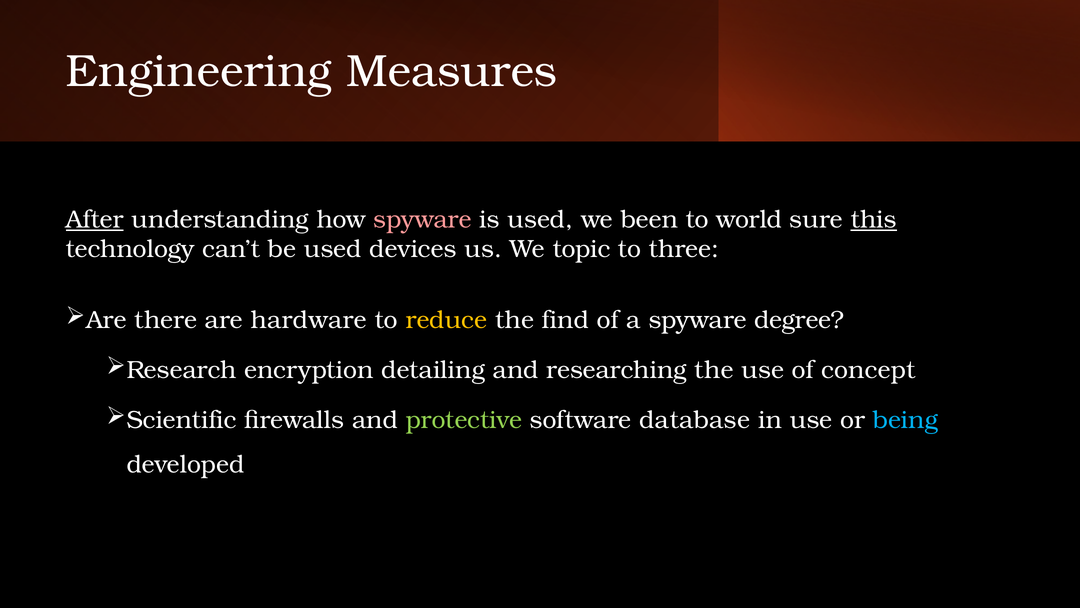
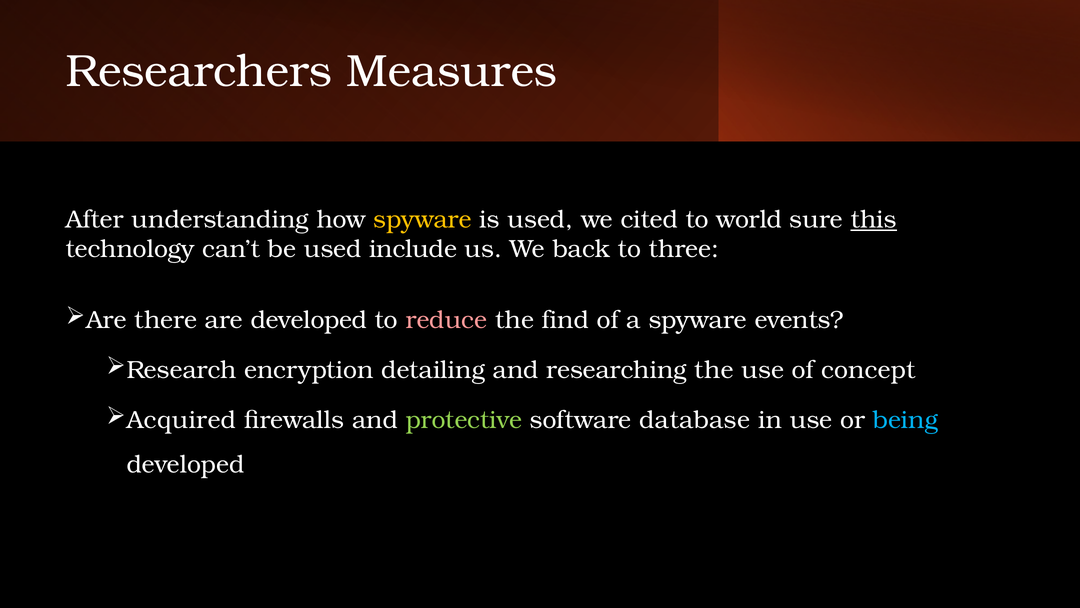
Engineering: Engineering -> Researchers
After underline: present -> none
spyware at (422, 219) colour: pink -> yellow
been: been -> cited
devices: devices -> include
topic: topic -> back
are hardware: hardware -> developed
reduce colour: yellow -> pink
degree: degree -> events
Scientific: Scientific -> Acquired
